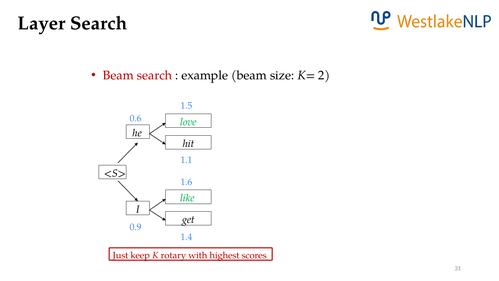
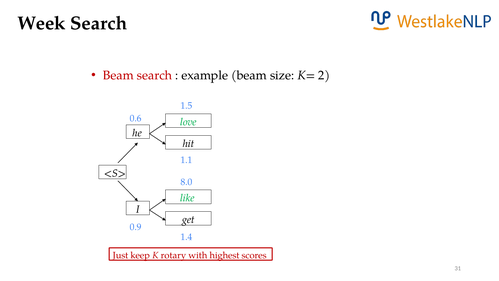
Layer: Layer -> Week
1.6: 1.6 -> 8.0
